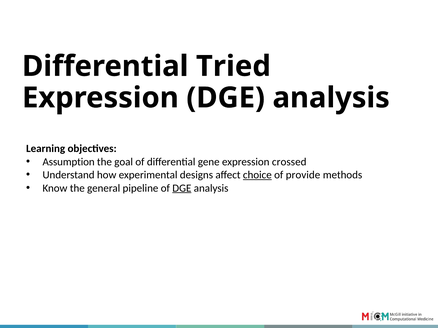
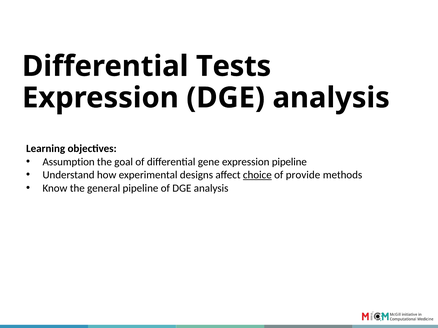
Tried: Tried -> Tests
expression crossed: crossed -> pipeline
DGE at (182, 188) underline: present -> none
